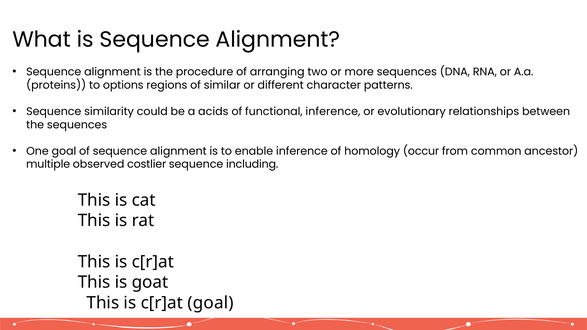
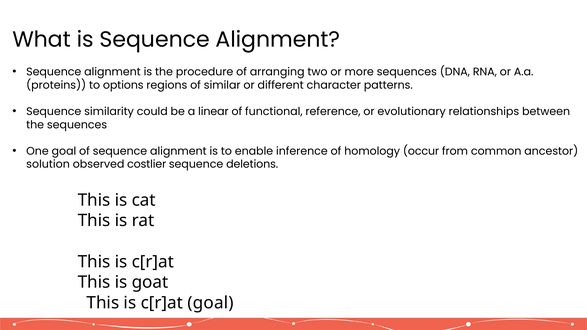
acids: acids -> linear
functional inference: inference -> reference
multiple: multiple -> solution
including: including -> deletions
